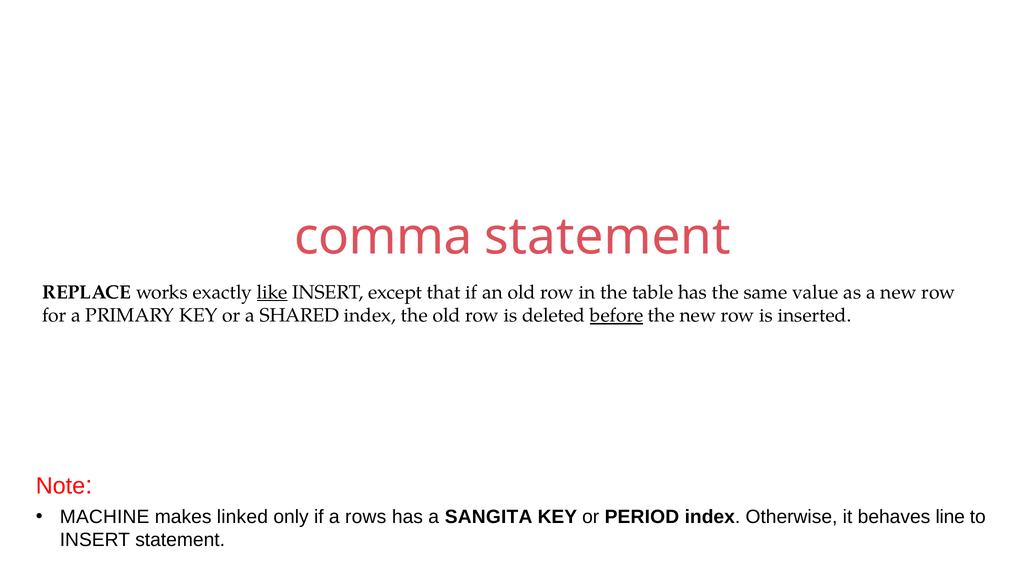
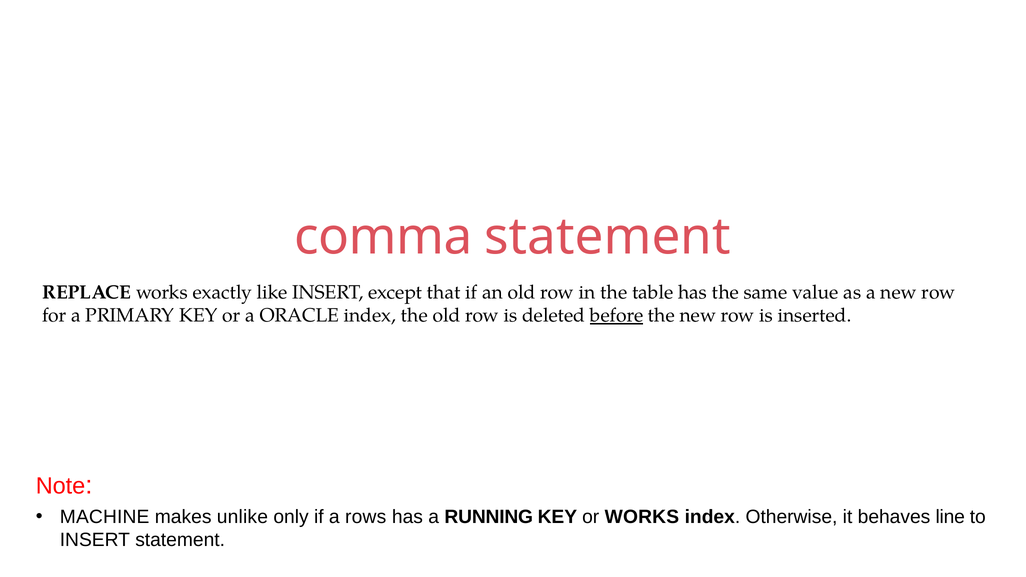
like underline: present -> none
SHARED: SHARED -> ORACLE
linked: linked -> unlike
SANGITA: SANGITA -> RUNNING
or PERIOD: PERIOD -> WORKS
